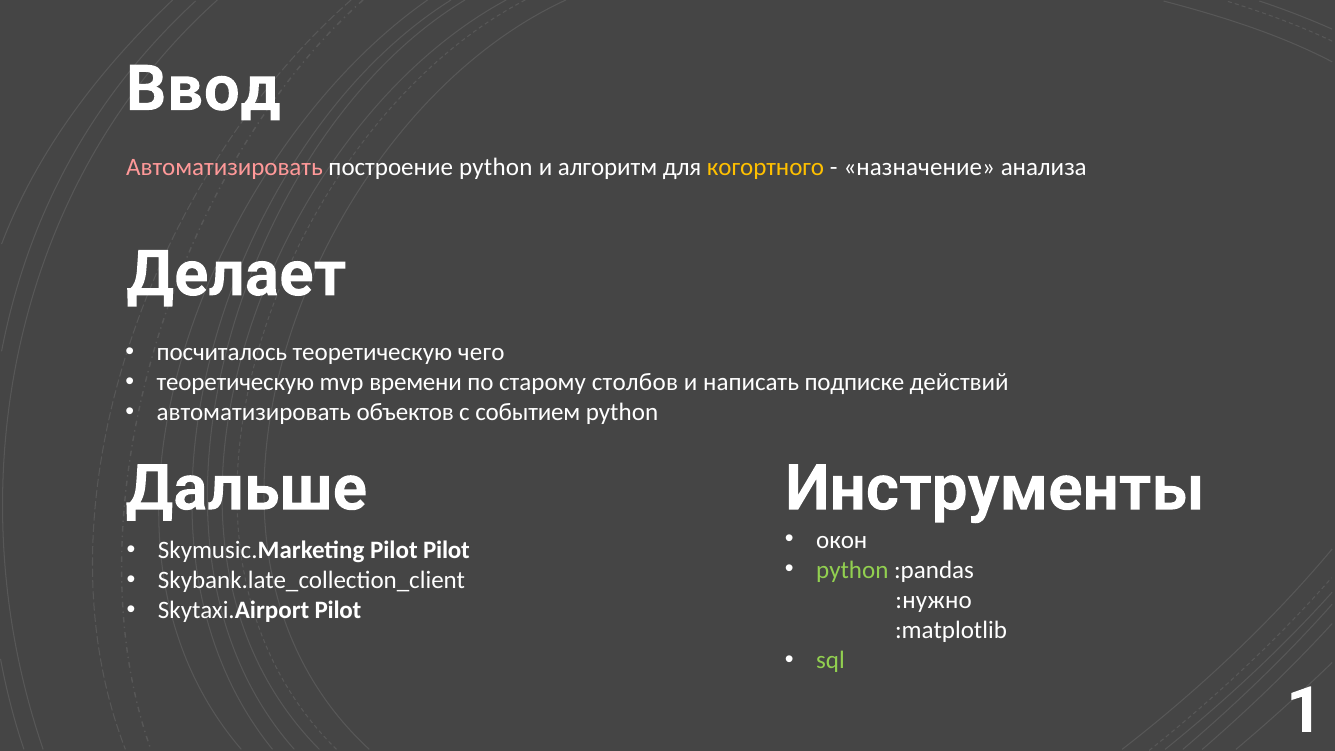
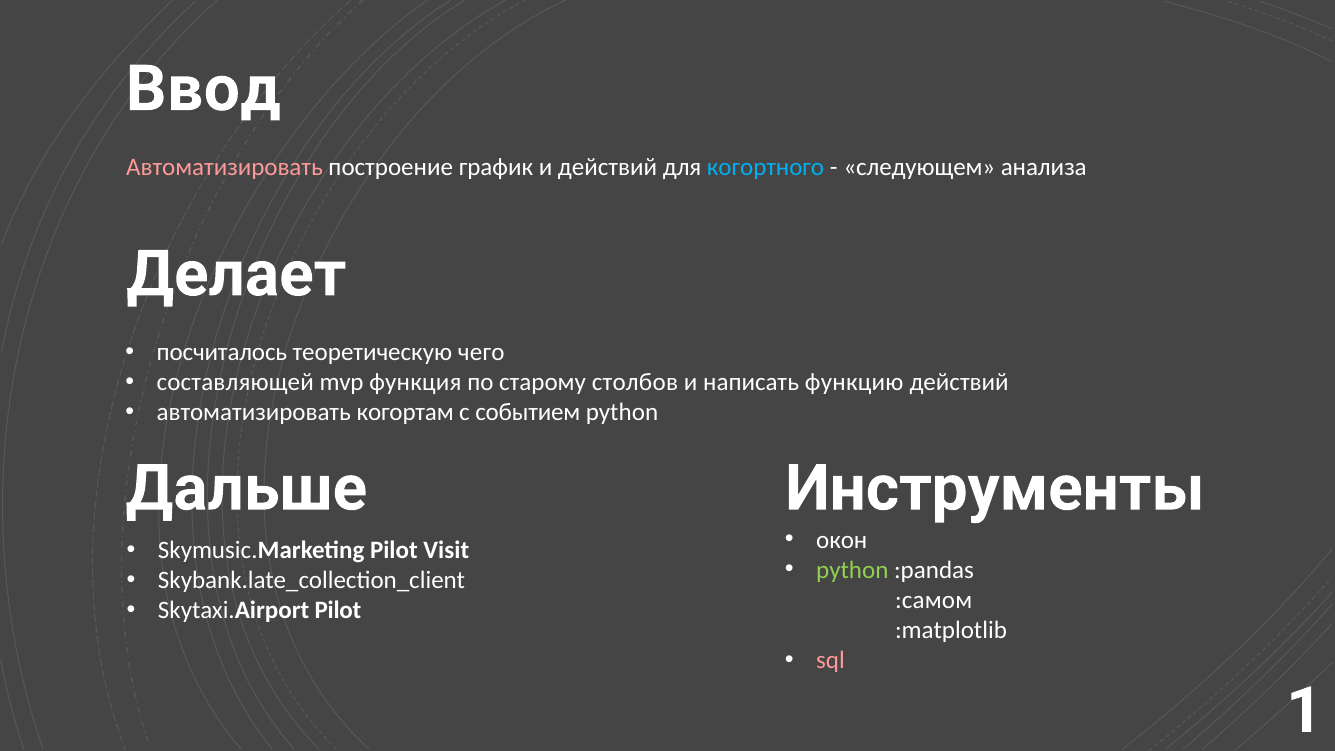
построение python: python -> график
и алгоритм: алгоритм -> действий
когортного colour: yellow -> light blue
назначение: назначение -> следующем
теоретическую at (235, 382): теоретическую -> составляющей
времени: времени -> функция
подписке: подписке -> функцию
объектов: объектов -> когортам
Pilot Pilot: Pilot -> Visit
:нужно: :нужно -> :самом
sql colour: light green -> pink
